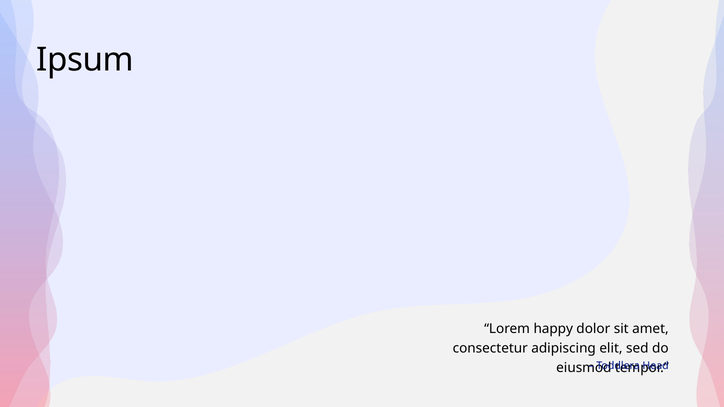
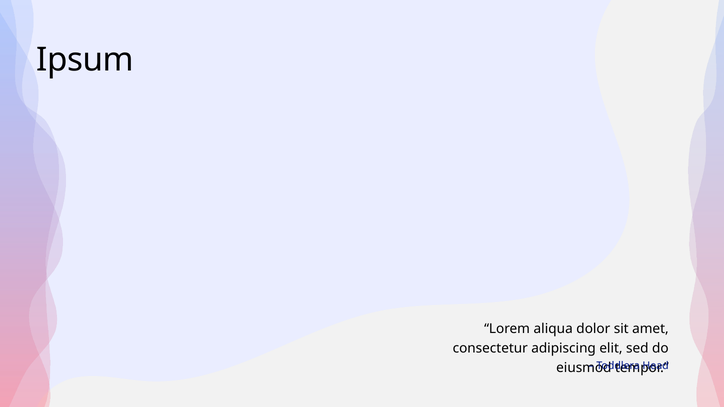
happy: happy -> aliqua
